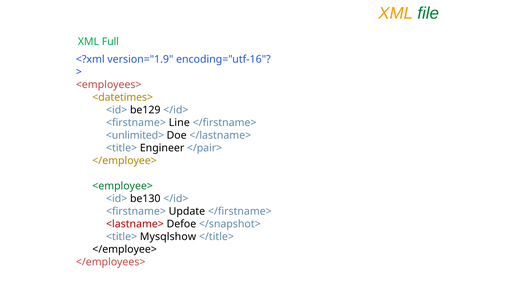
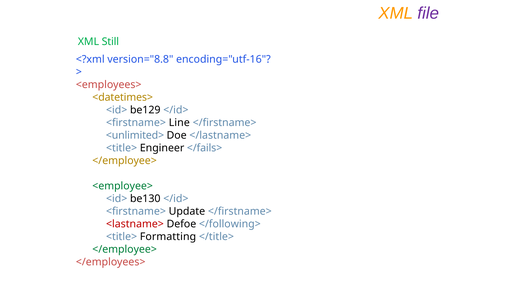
file colour: green -> purple
Full: Full -> Still
version="1.9: version="1.9 -> version="8.8
</pair>: </pair> -> </fails>
</snapshot>: </snapshot> -> </following>
Mysqlshow: Mysqlshow -> Formatting
</employee> at (125, 249) colour: black -> green
